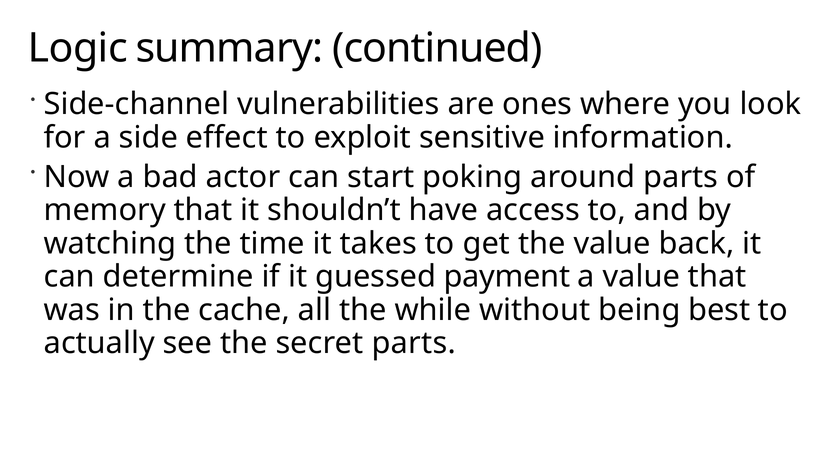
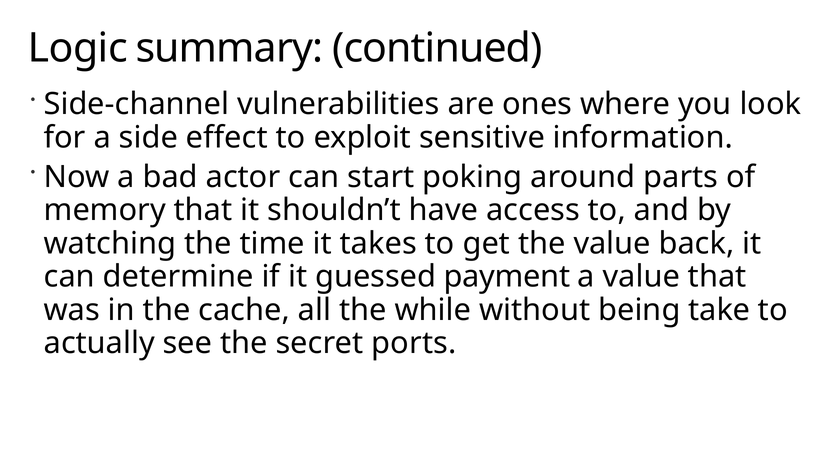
best: best -> take
secret parts: parts -> ports
